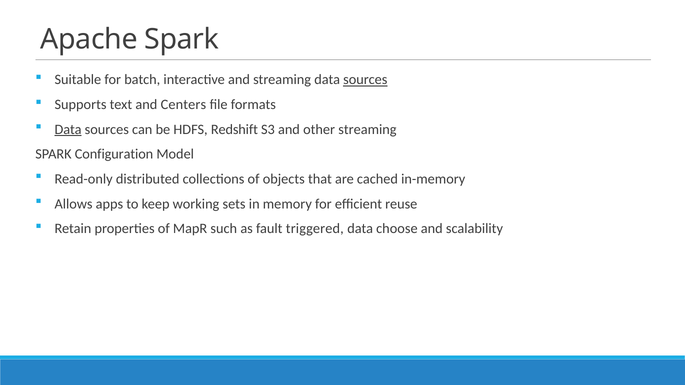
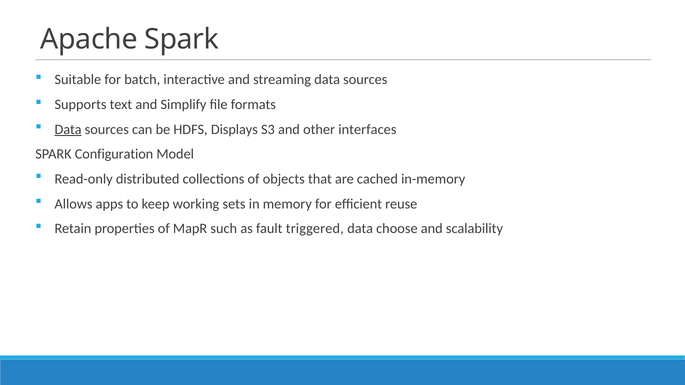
sources at (365, 80) underline: present -> none
Centers: Centers -> Simplify
Redshift: Redshift -> Displays
other streaming: streaming -> interfaces
